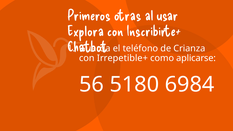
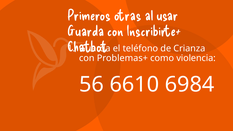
Explora at (86, 31): Explora -> Guarda
Irrepetible+: Irrepetible+ -> Problemas+
aplicarse: aplicarse -> violencia
5180: 5180 -> 6610
